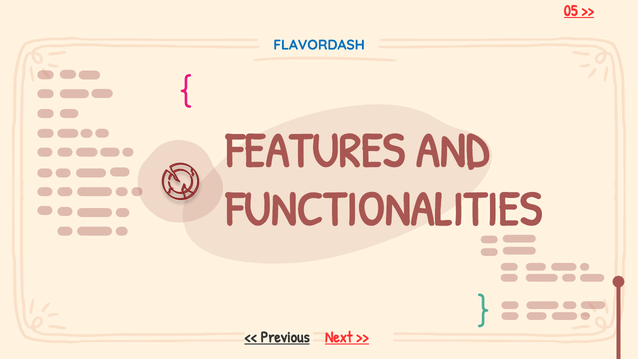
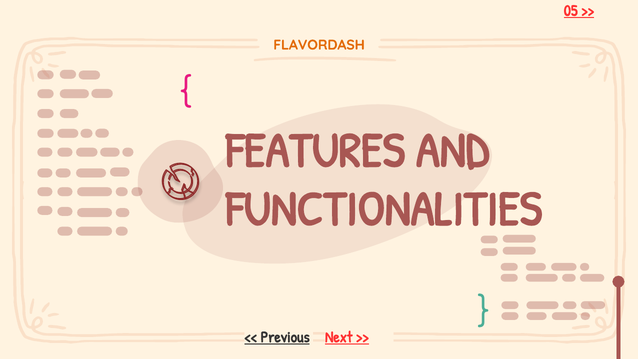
FLAVORDASH colour: blue -> orange
